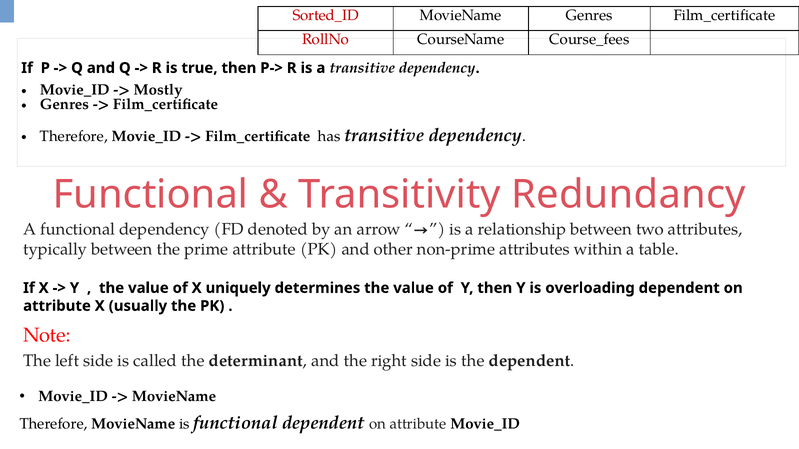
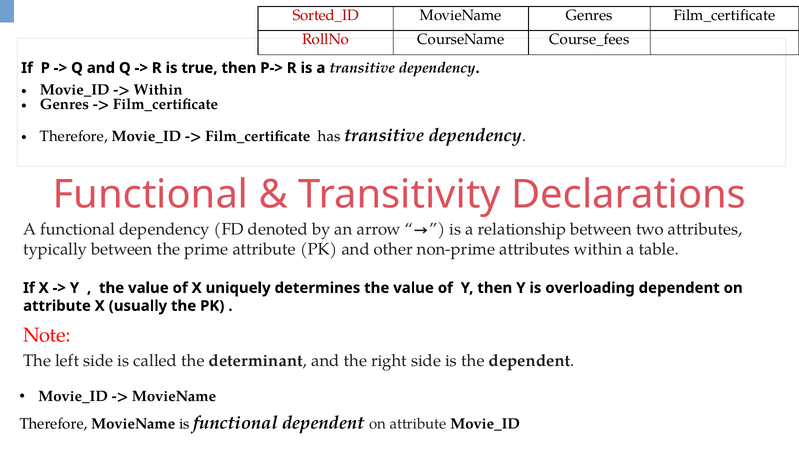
Mostly at (158, 90): Mostly -> Within
Redundancy: Redundancy -> Declarations
